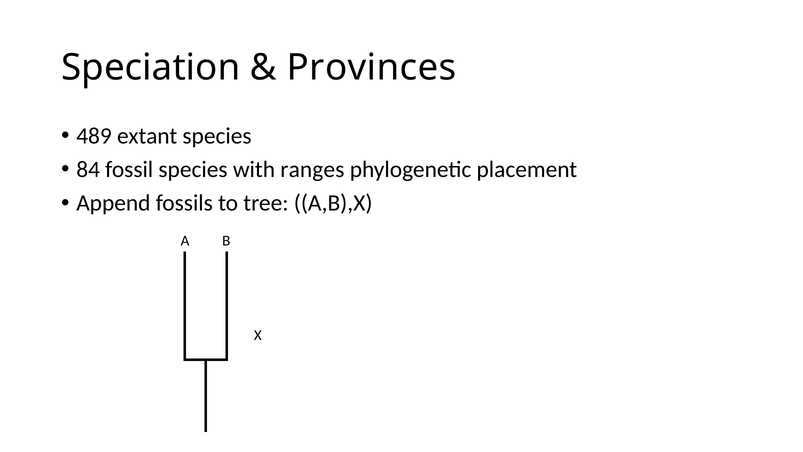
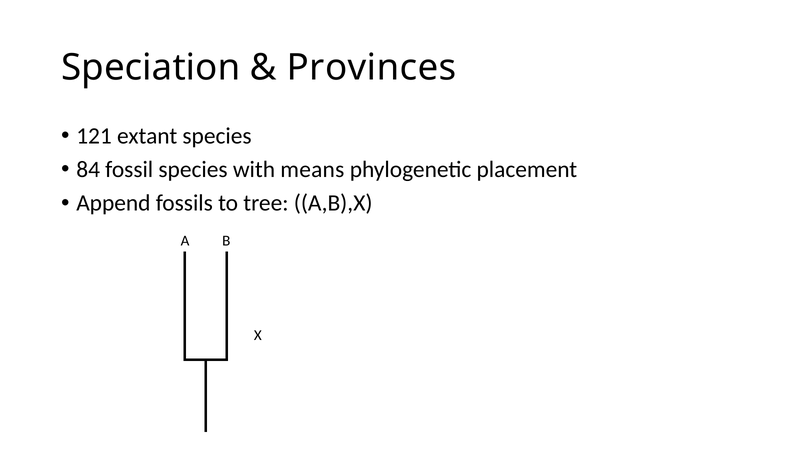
489: 489 -> 121
ranges: ranges -> means
